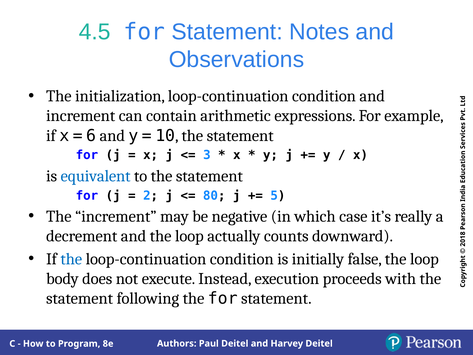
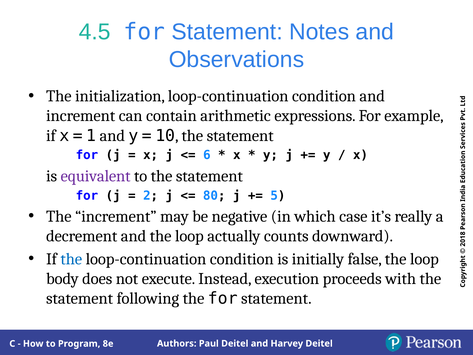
6 at (91, 135): 6 -> 1
3: 3 -> 6
equivalent colour: blue -> purple
